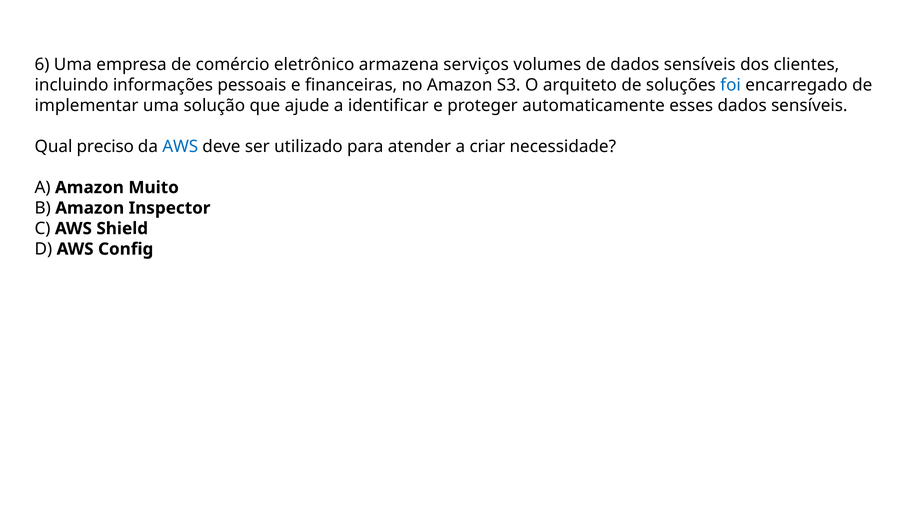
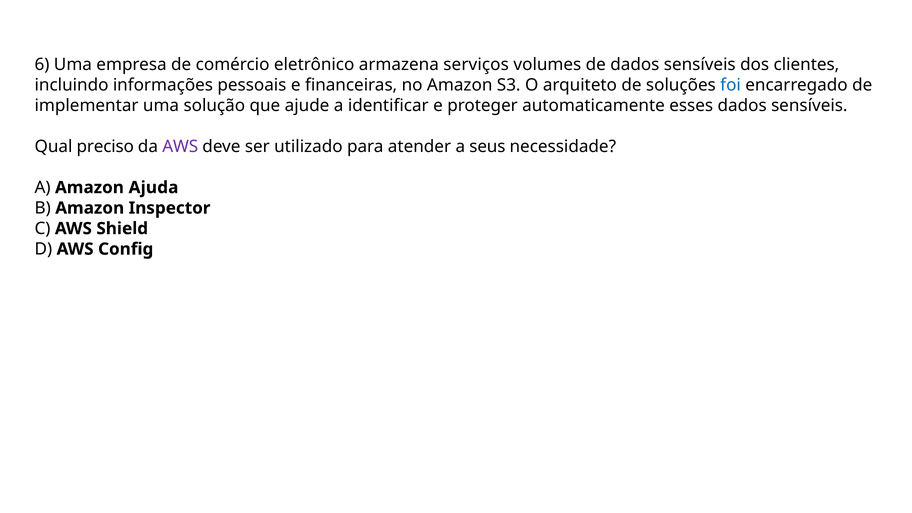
AWS at (180, 146) colour: blue -> purple
criar: criar -> seus
Muito: Muito -> Ajuda
